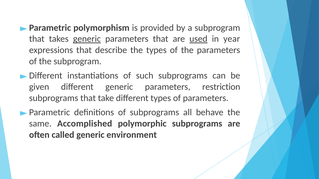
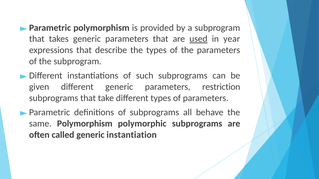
generic at (87, 39) underline: present -> none
same Accomplished: Accomplished -> Polymorphism
environment: environment -> instantiation
